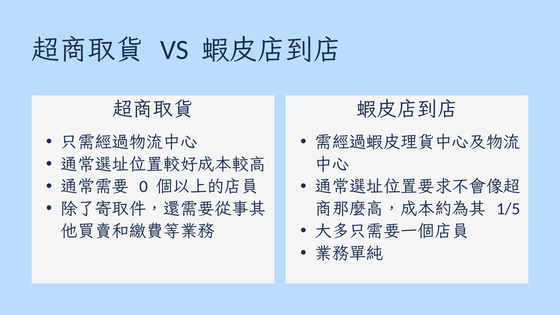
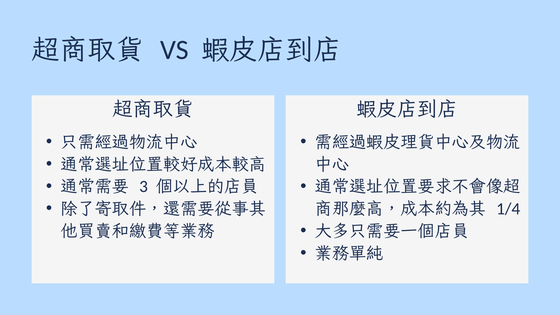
0: 0 -> 3
1/5: 1/5 -> 1/4
